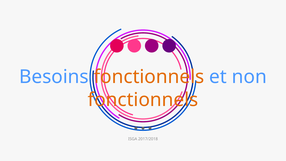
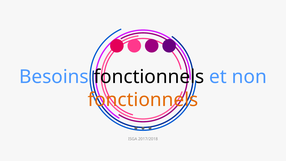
fonctionnels at (149, 77) colour: orange -> black
